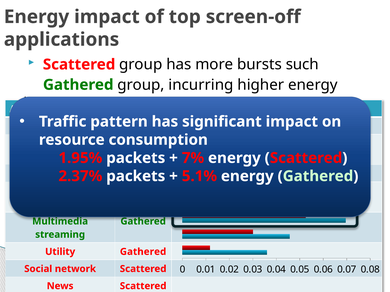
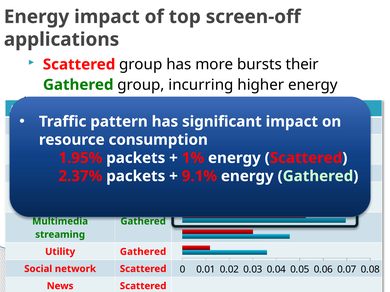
such: such -> their
7%: 7% -> 1%
5.1%: 5.1% -> 9.1%
